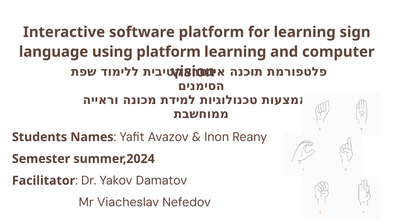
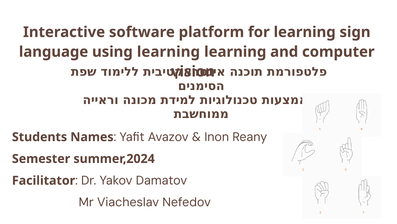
using platform: platform -> learning
